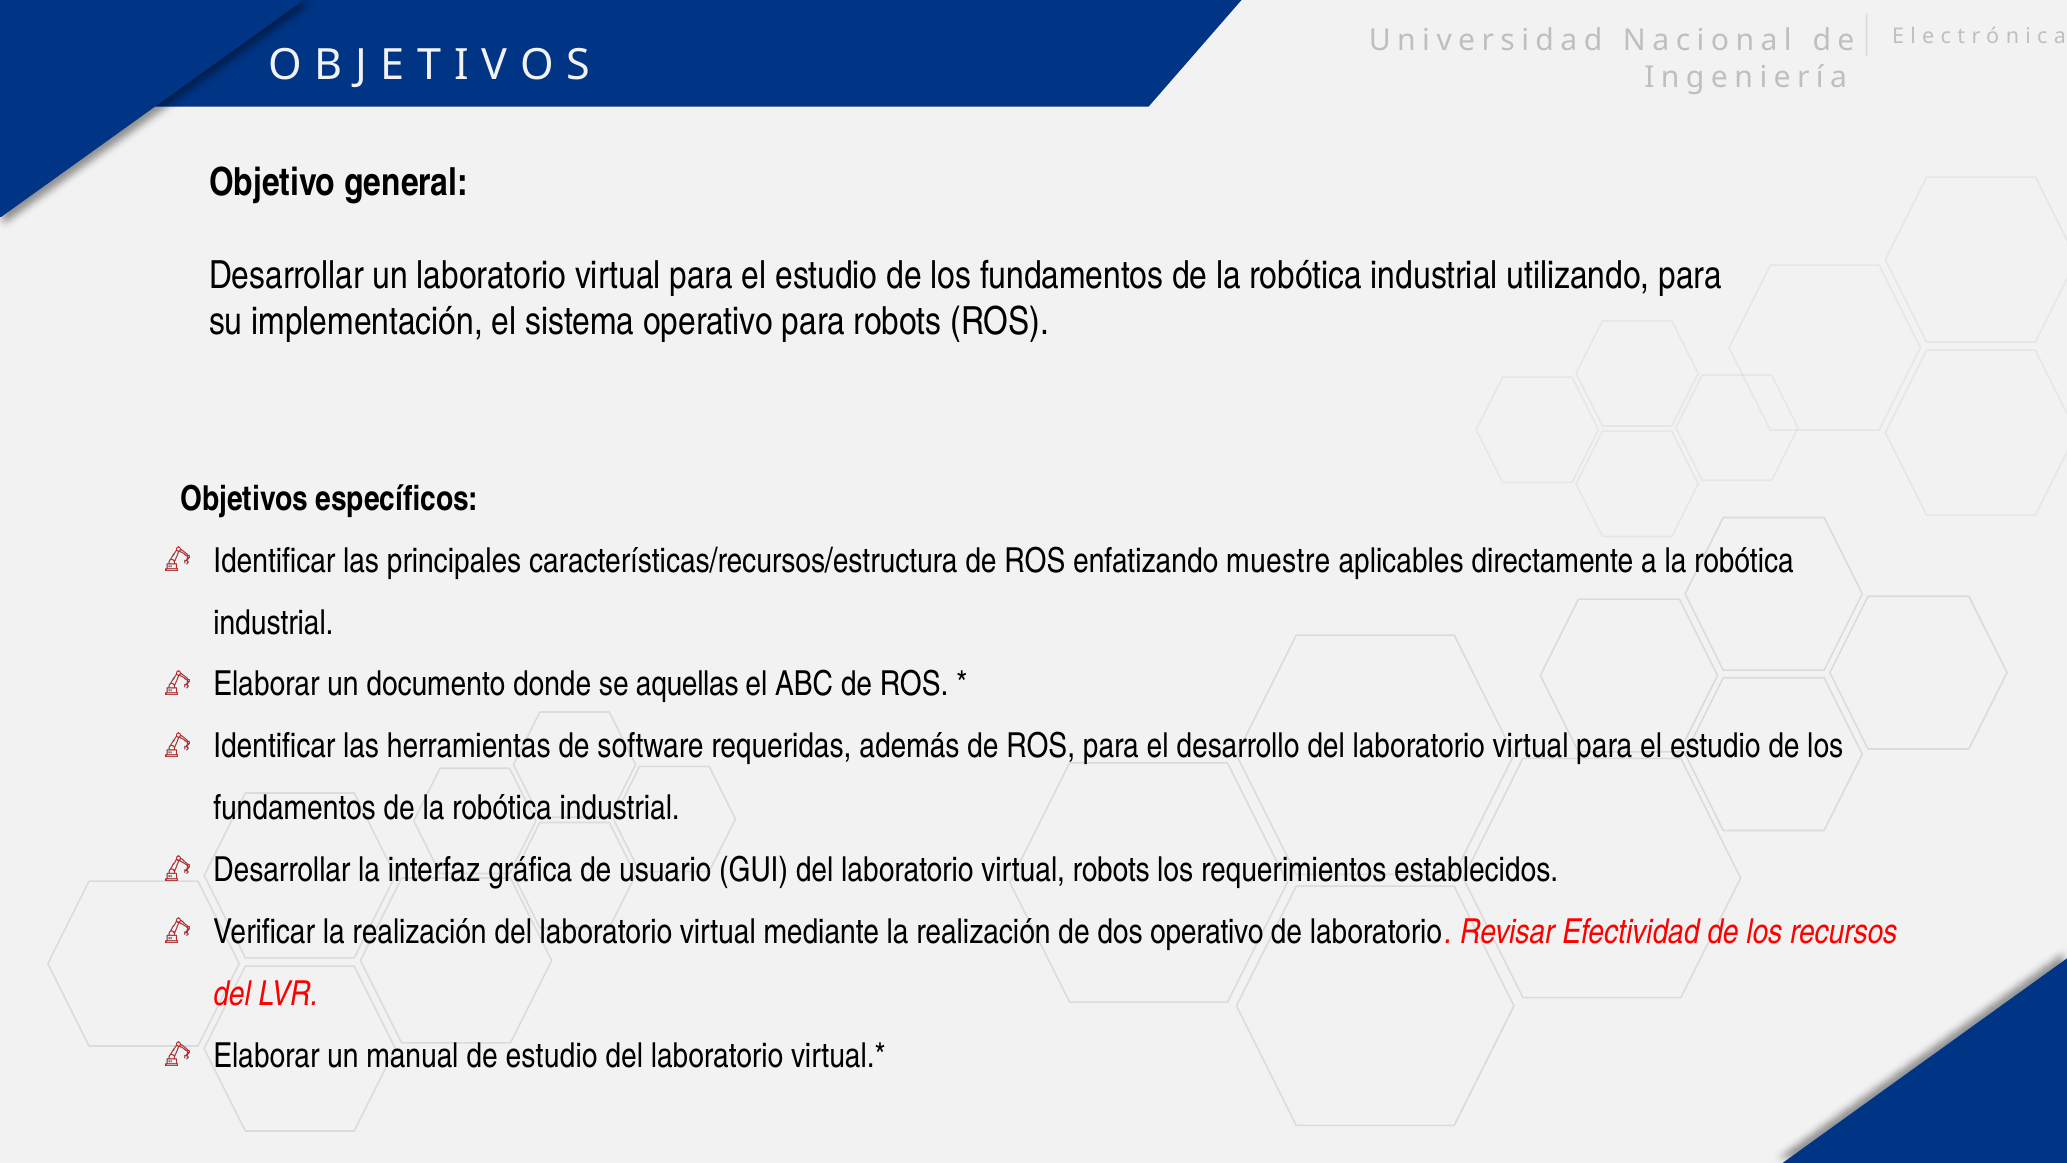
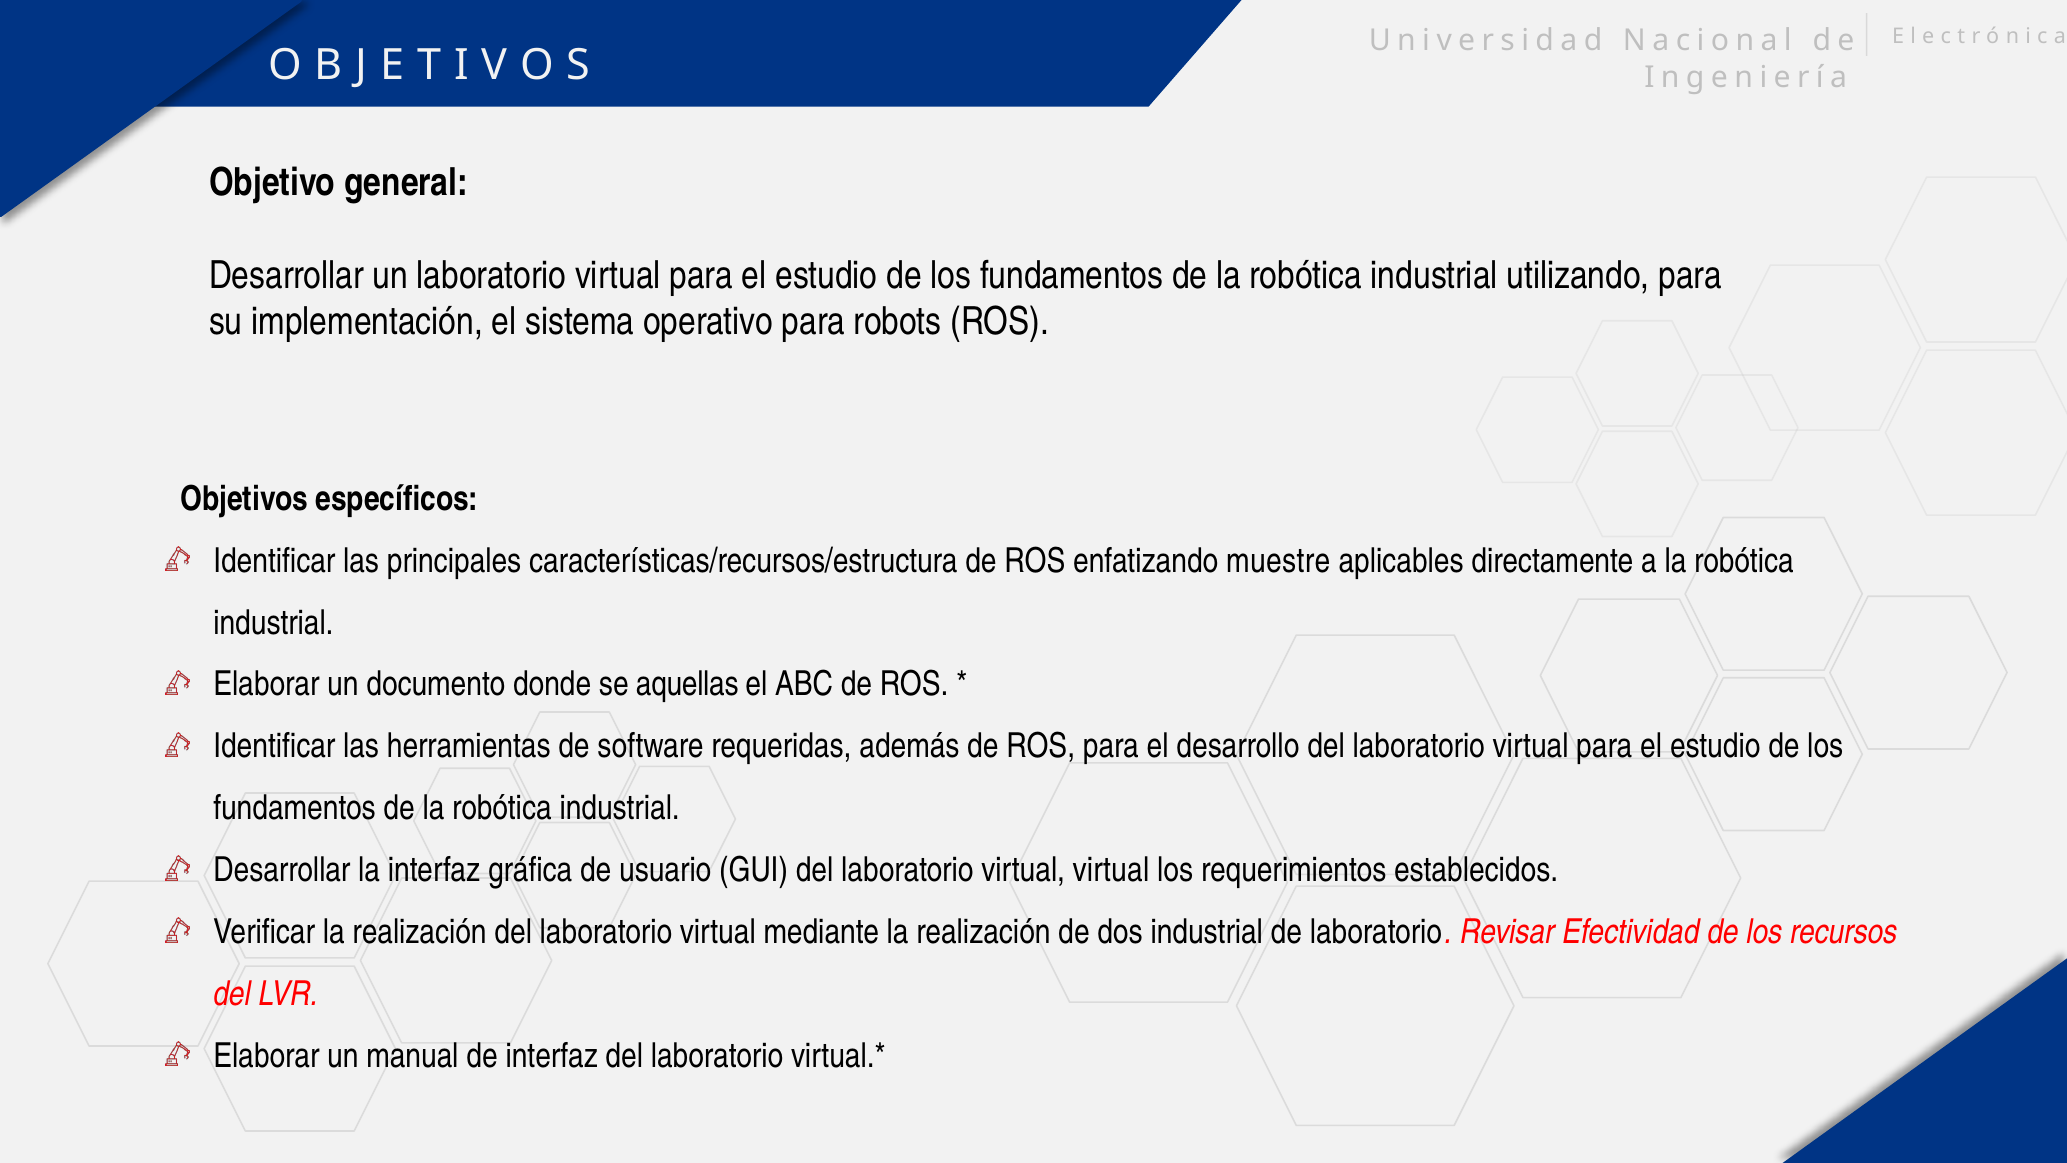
virtual robots: robots -> virtual
dos operativo: operativo -> industrial
de estudio: estudio -> interfaz
